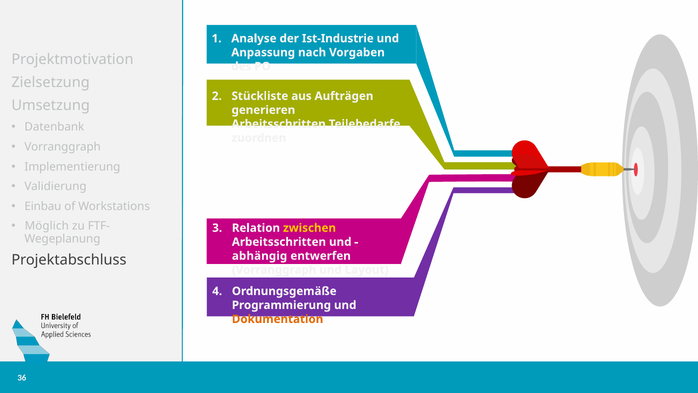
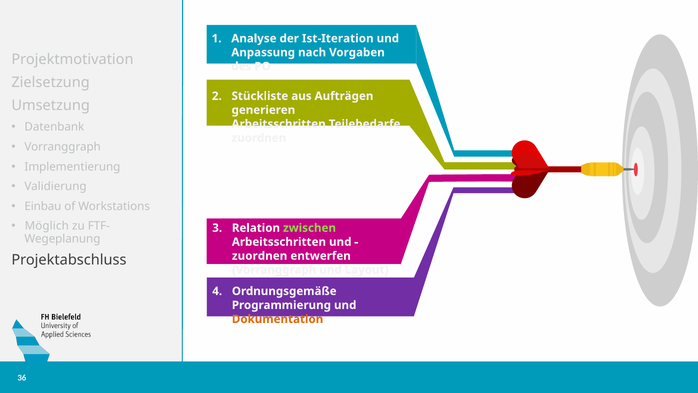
Ist-Industrie: Ist-Industrie -> Ist-Iteration
zwischen colour: yellow -> light green
abhängig at (260, 256): abhängig -> zuordnen
